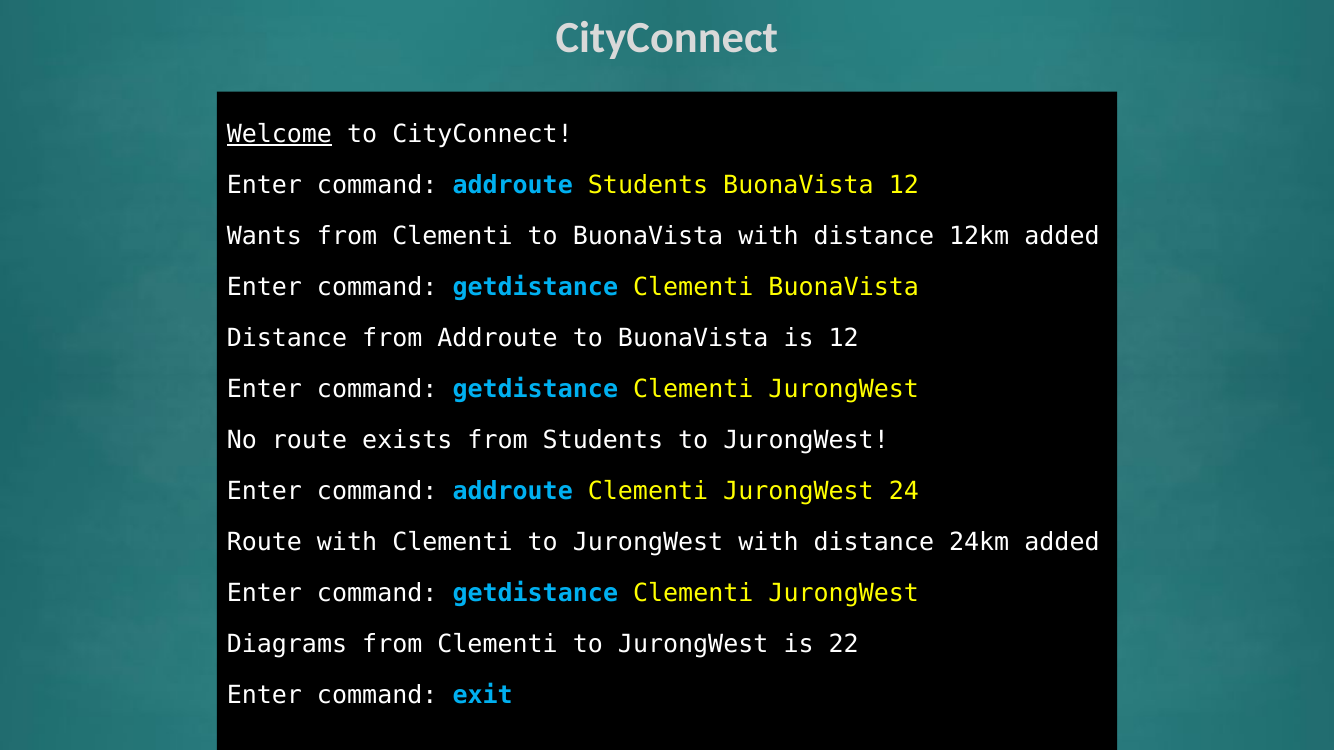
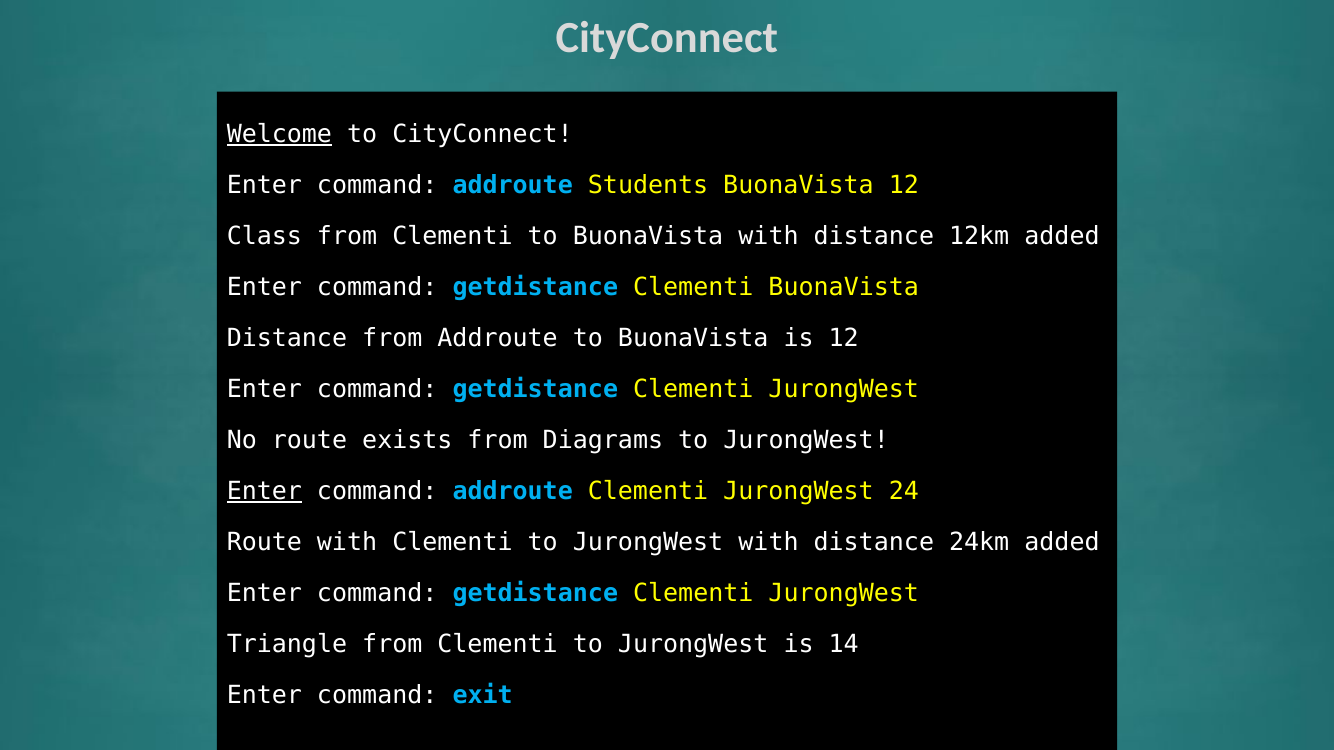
Wants: Wants -> Class
from Students: Students -> Diagrams
Enter at (264, 492) underline: none -> present
Diagrams: Diagrams -> Triangle
22: 22 -> 14
